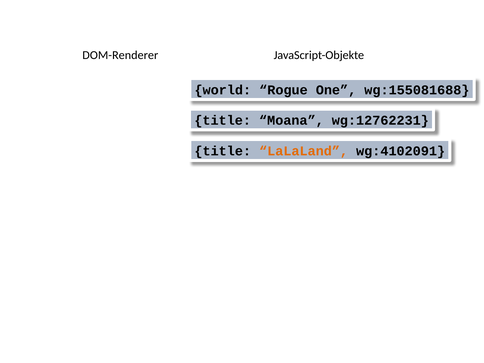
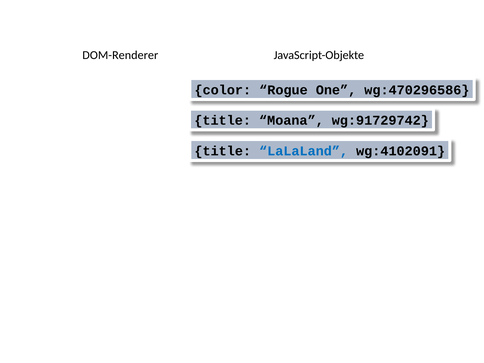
world: world -> color
wg:155081688: wg:155081688 -> wg:470296586
wg:12762231: wg:12762231 -> wg:91729742
LaLaLand colour: orange -> blue
